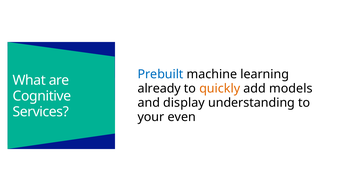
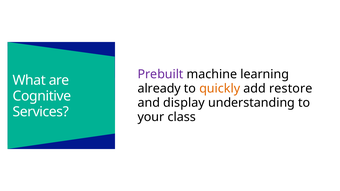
Prebuilt colour: blue -> purple
models: models -> restore
even: even -> class
